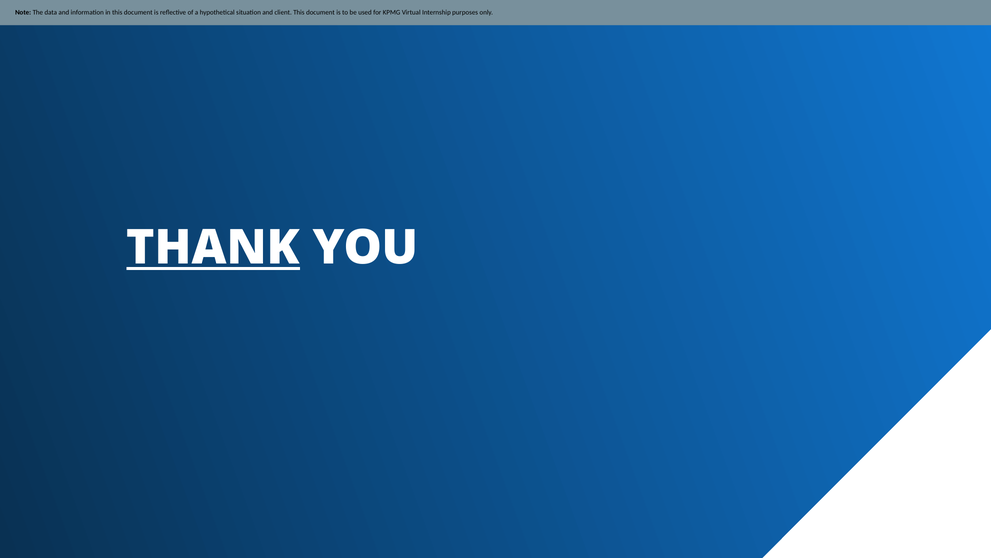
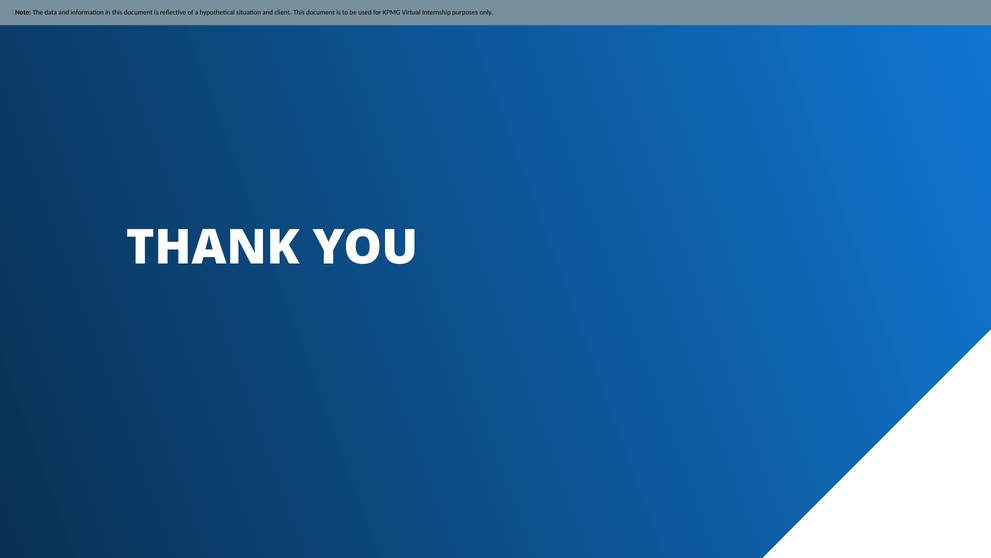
THANK underline: present -> none
